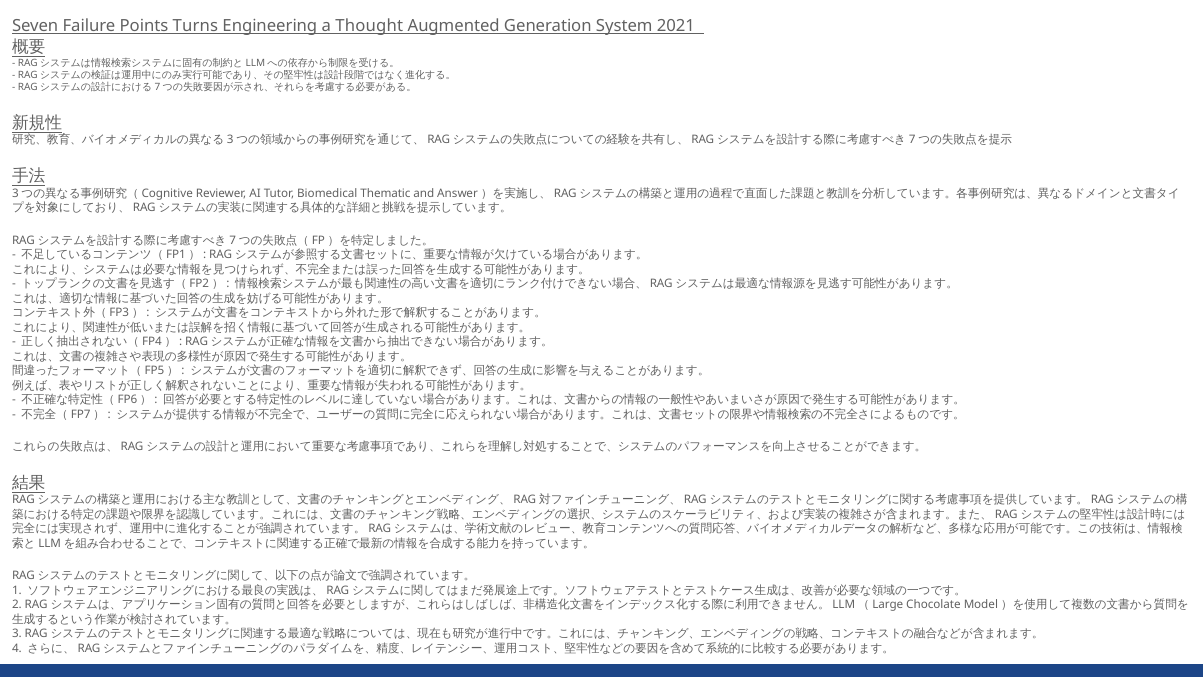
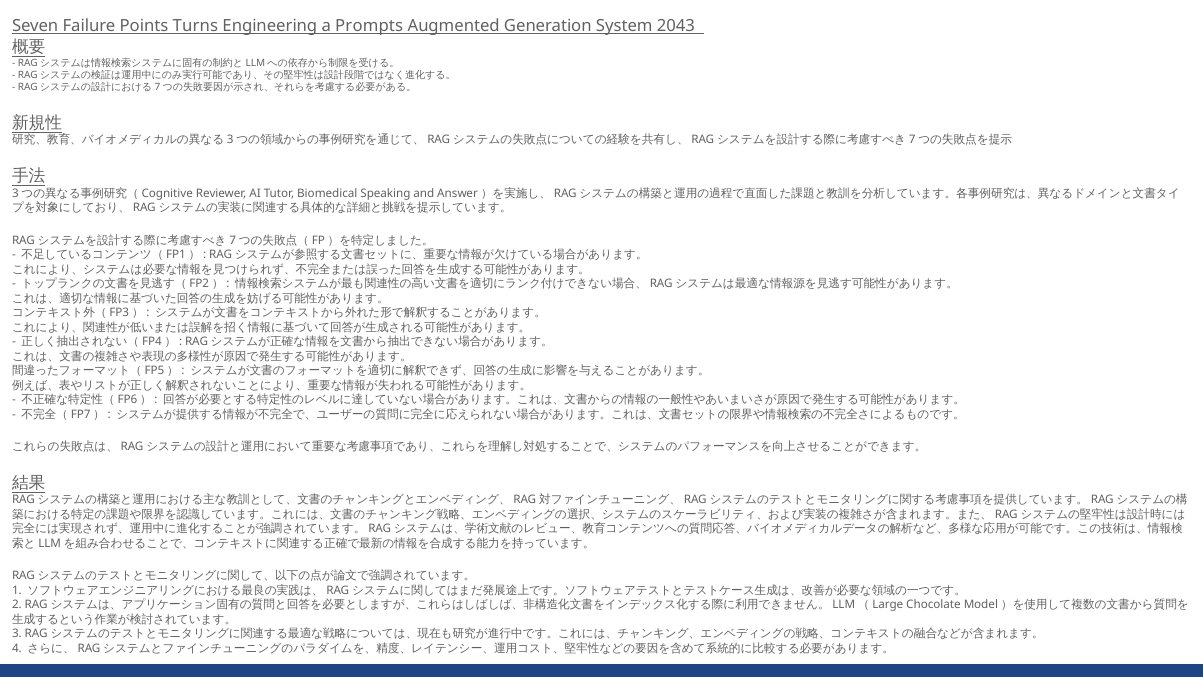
Thought: Thought -> Prompts
2021: 2021 -> 2043
Thematic: Thematic -> Speaking
